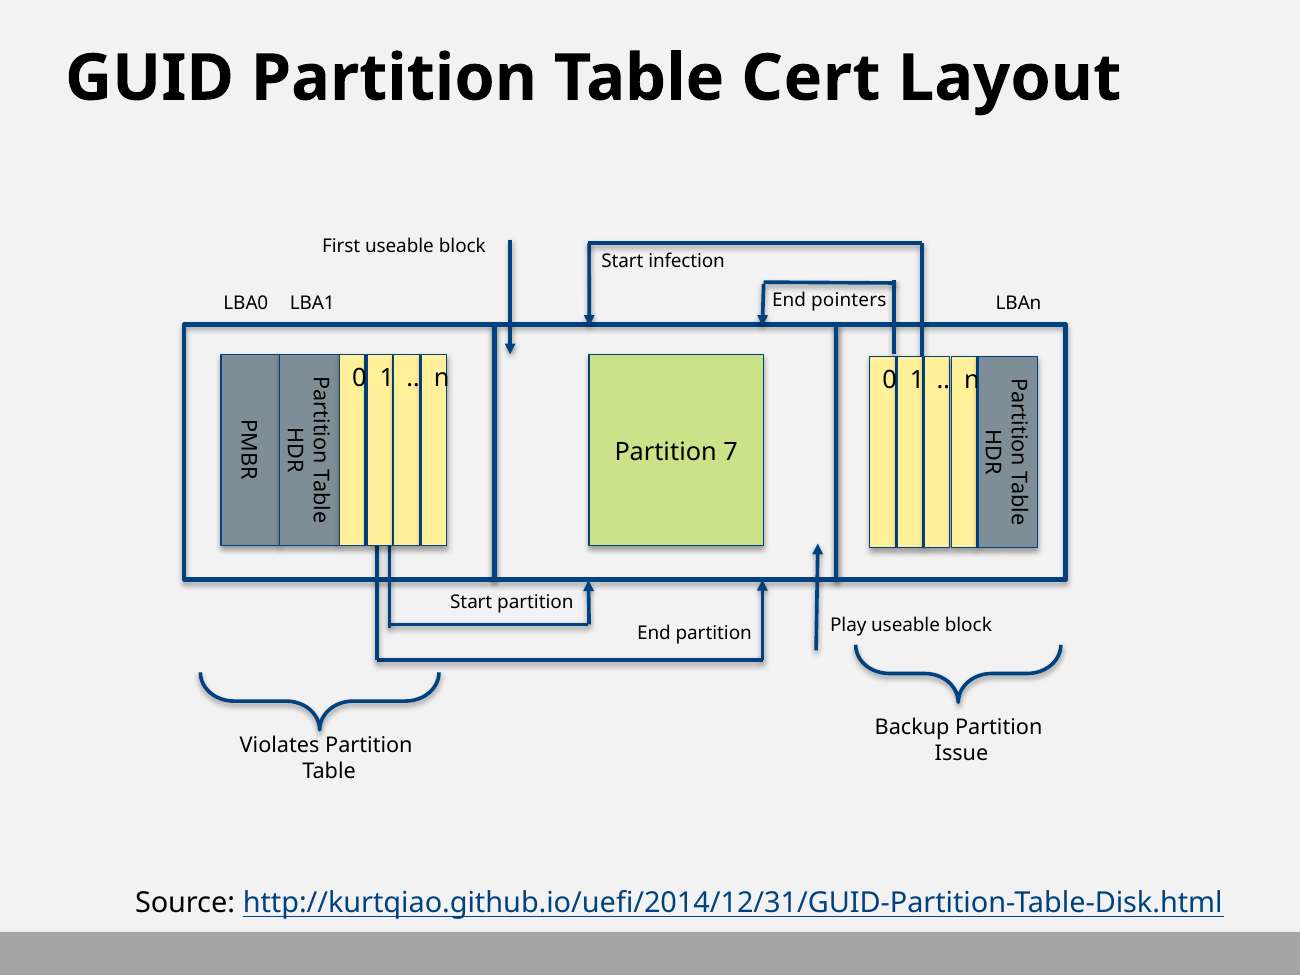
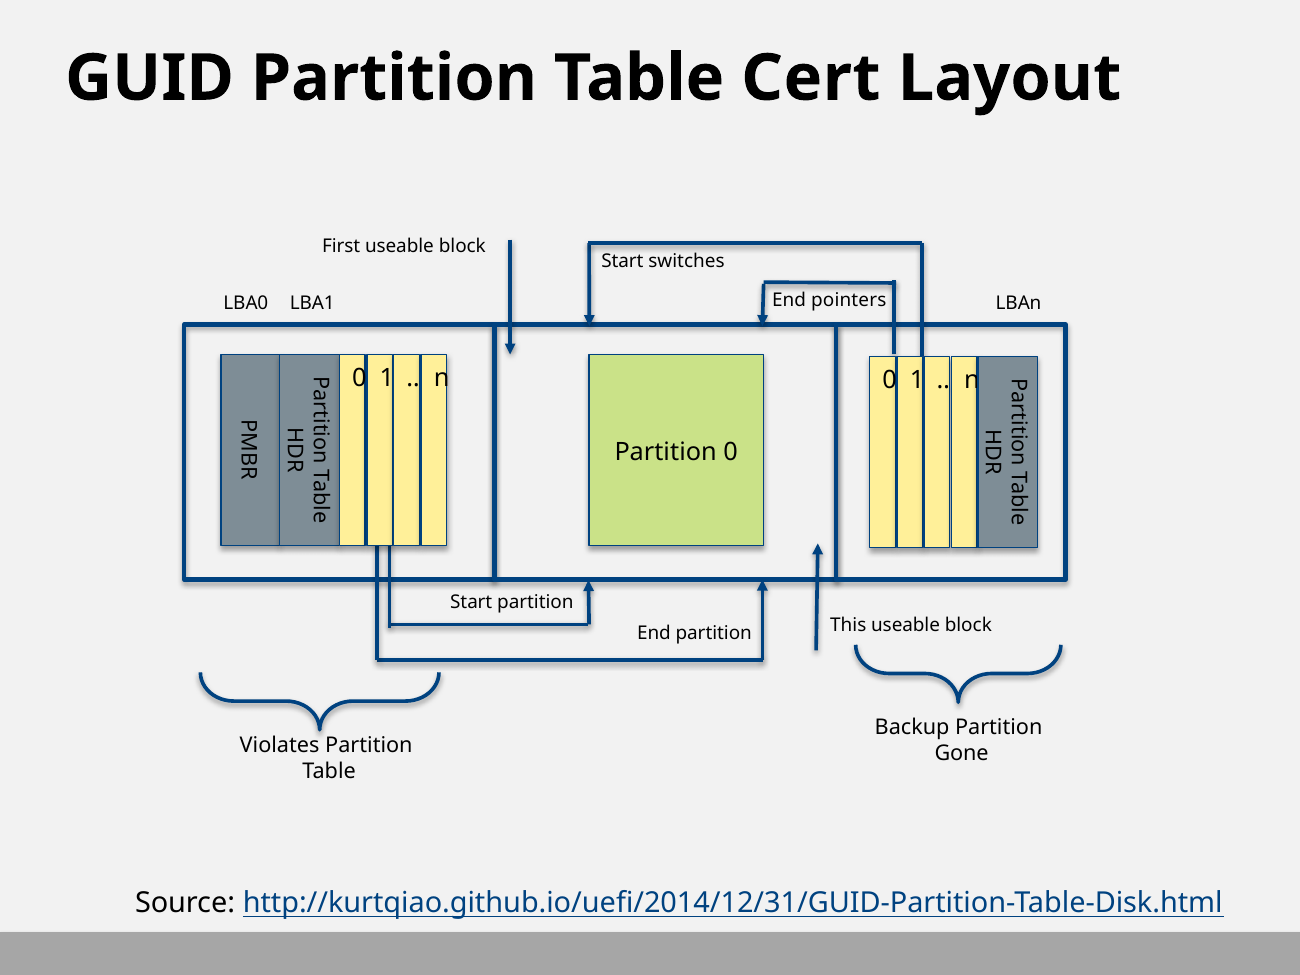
infection: infection -> switches
Partition 7: 7 -> 0
Play: Play -> This
Issue: Issue -> Gone
